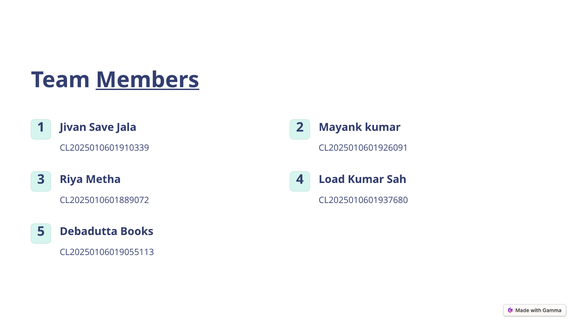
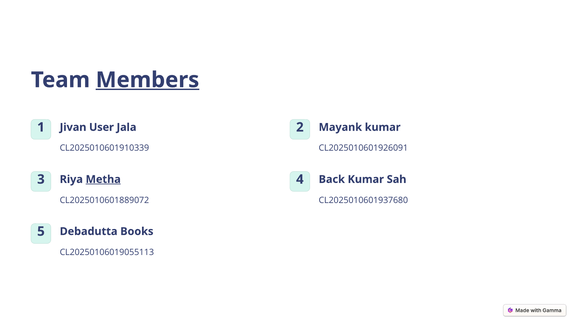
Save: Save -> User
Metha underline: none -> present
Load: Load -> Back
